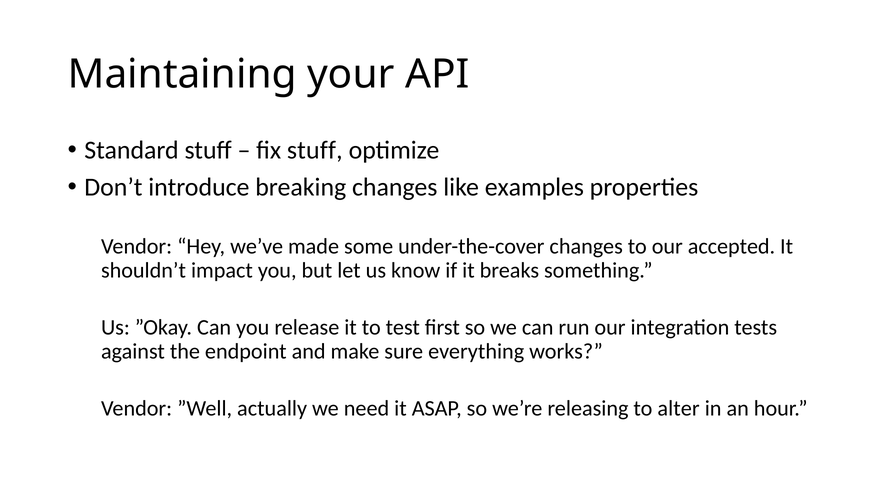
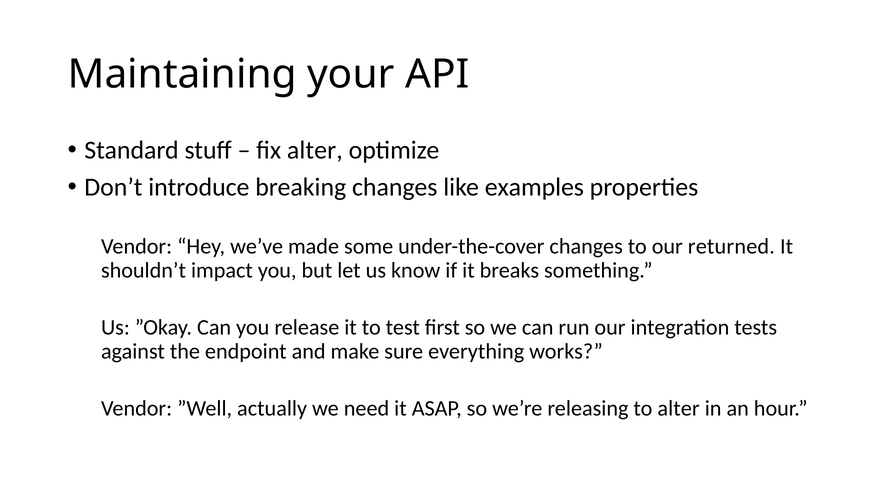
fix stuff: stuff -> alter
accepted: accepted -> returned
